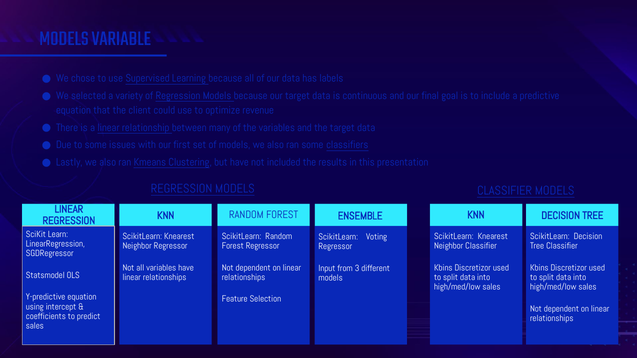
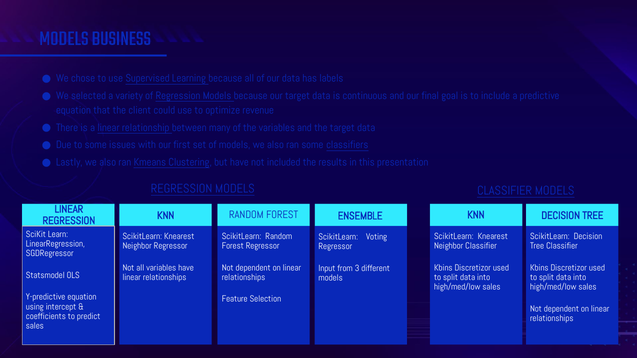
VARIABLE: VARIABLE -> BUSINESS
